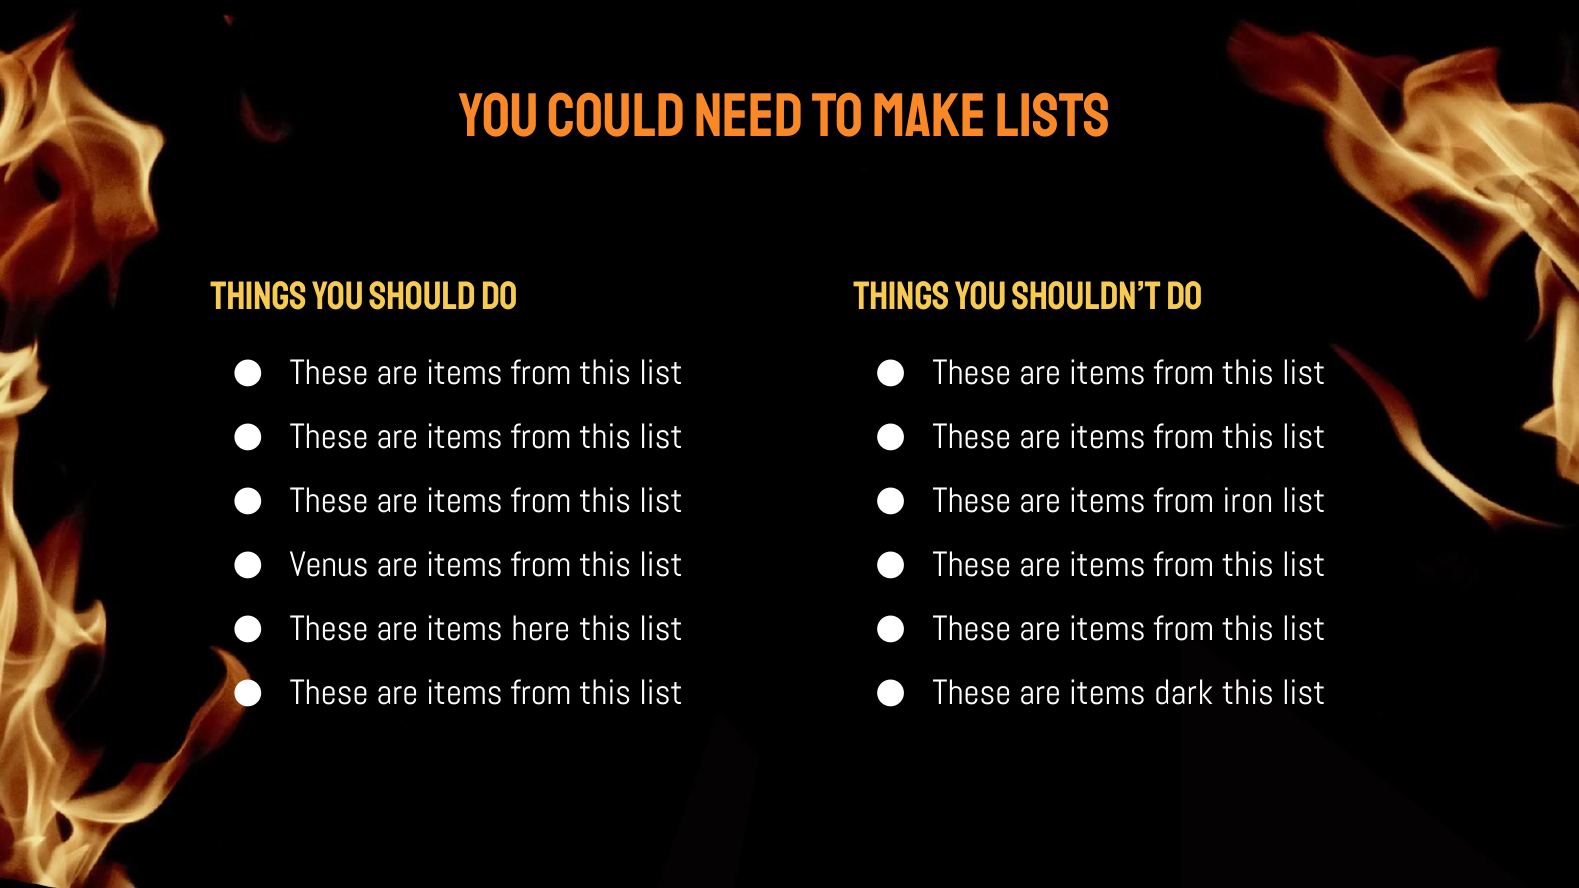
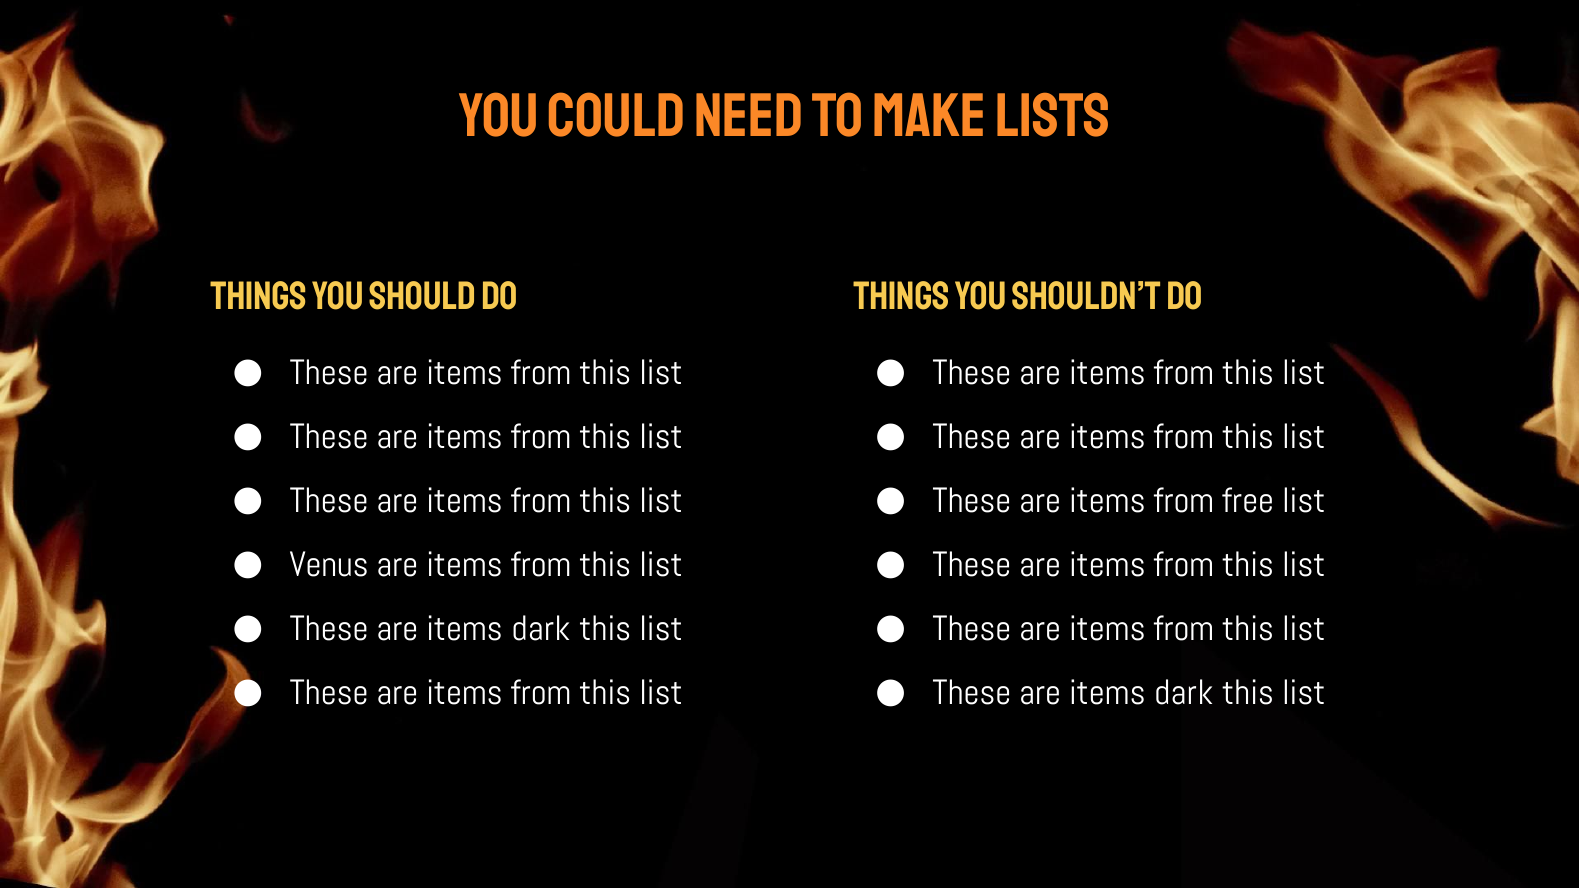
iron: iron -> free
here at (541, 629): here -> dark
